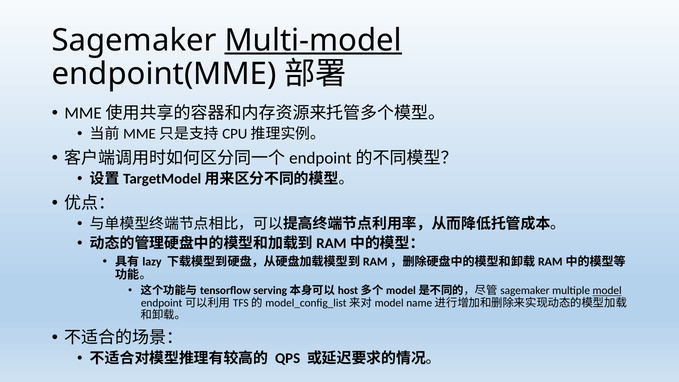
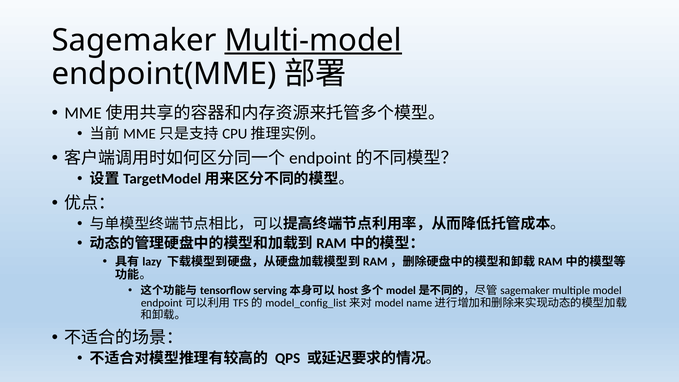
model underline: present -> none
